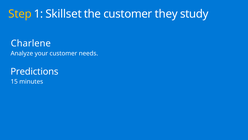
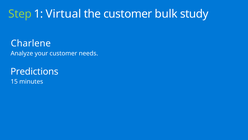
Step colour: yellow -> light green
Skillset: Skillset -> Virtual
they: they -> bulk
